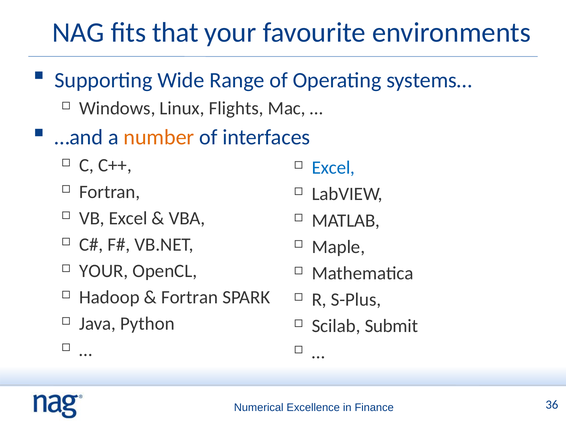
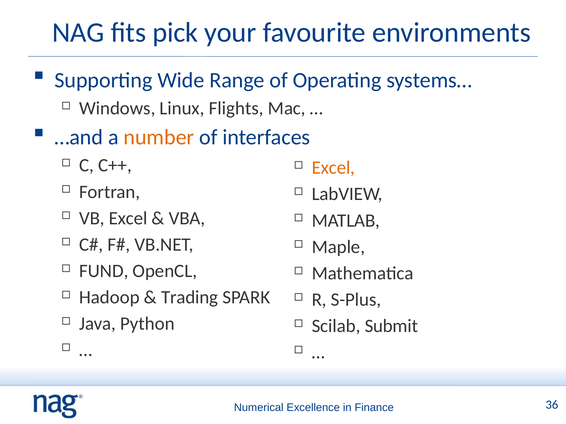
that: that -> pick
Excel at (333, 168) colour: blue -> orange
YOUR at (104, 271): YOUR -> FUND
Fortran at (190, 298): Fortran -> Trading
